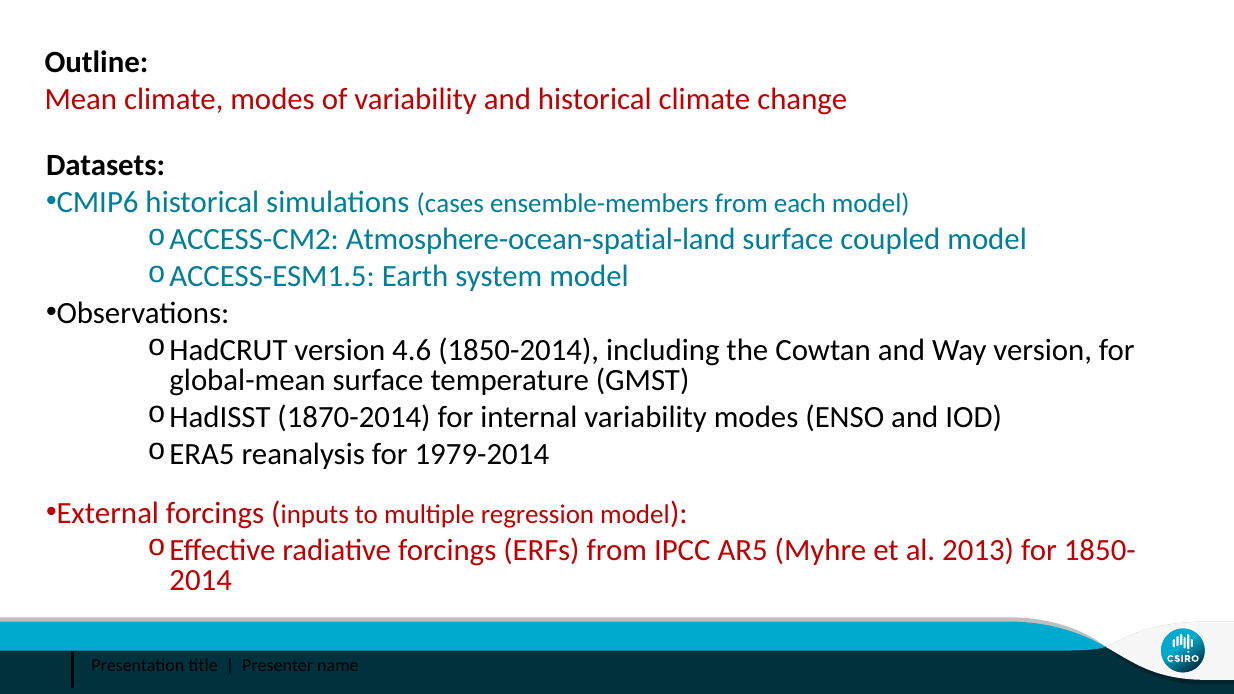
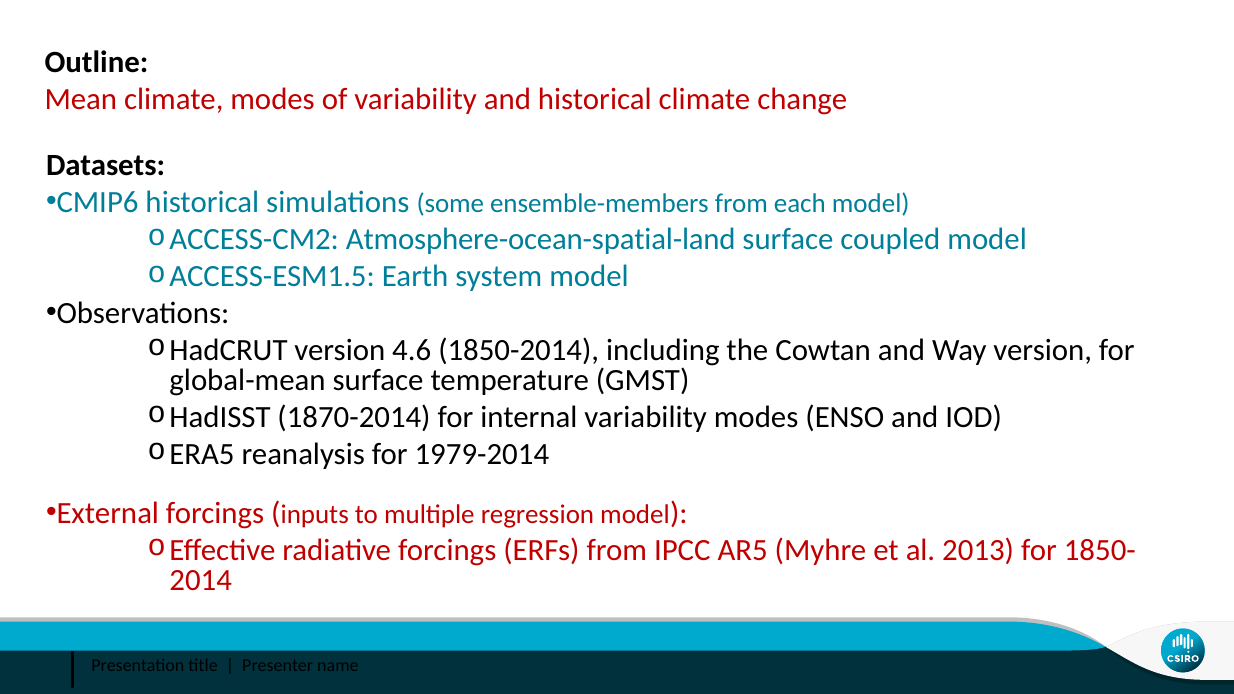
cases: cases -> some
